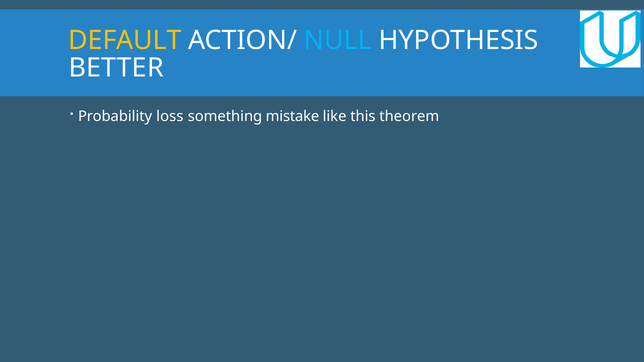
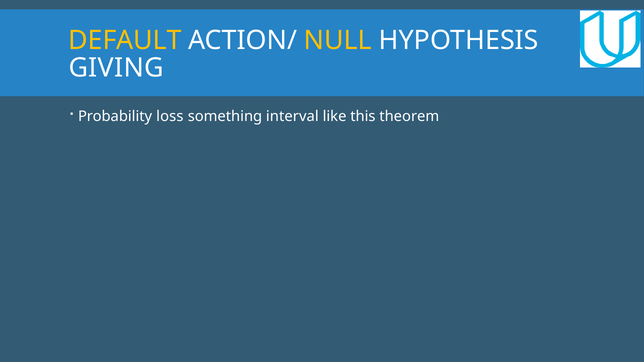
NULL colour: light blue -> yellow
BETTER: BETTER -> GIVING
mistake: mistake -> interval
